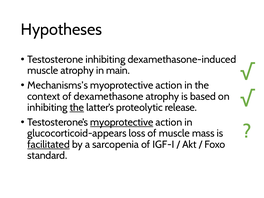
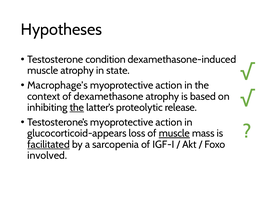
Testosterone inhibiting: inhibiting -> condition
main: main -> state
Mechanisms’s: Mechanisms’s -> Macrophage’s
myoprotective at (122, 122) underline: present -> none
muscle at (174, 133) underline: none -> present
standard: standard -> involved
